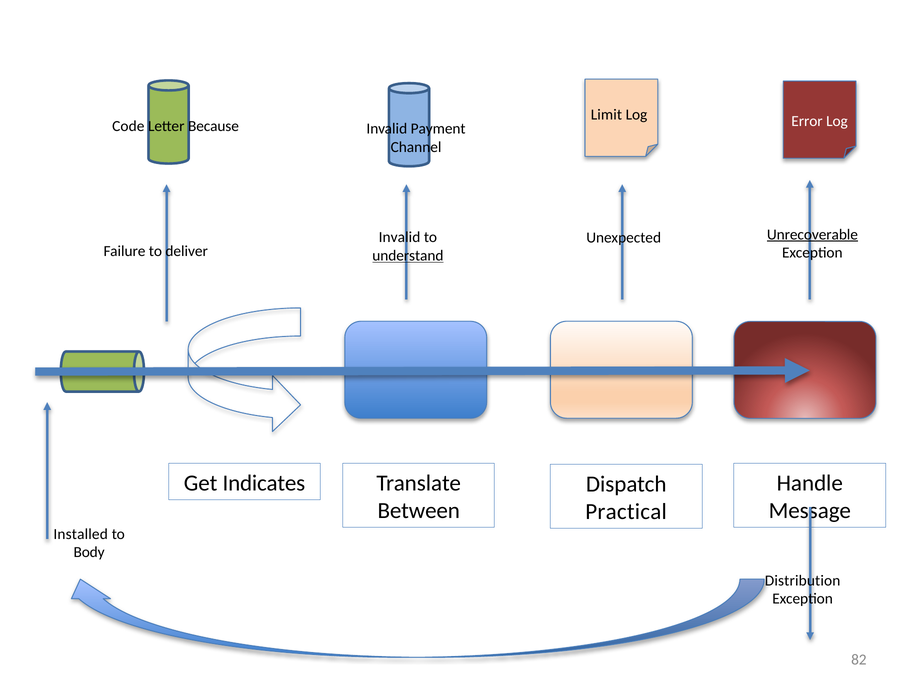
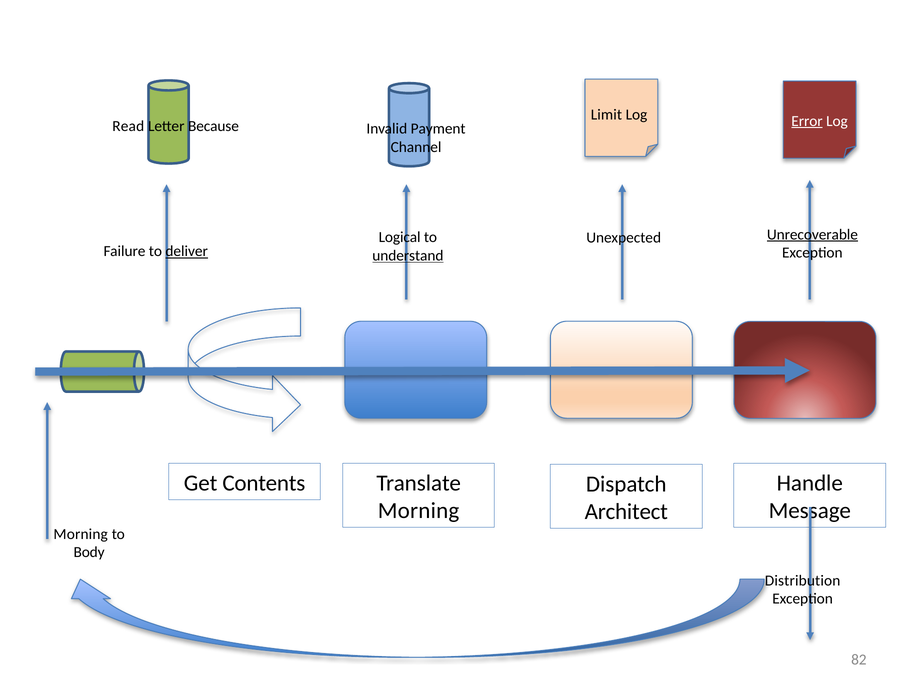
Error underline: none -> present
Code: Code -> Read
Invalid at (400, 237): Invalid -> Logical
deliver underline: none -> present
Indicates: Indicates -> Contents
Between at (419, 511): Between -> Morning
Practical: Practical -> Architect
Installed at (81, 534): Installed -> Morning
